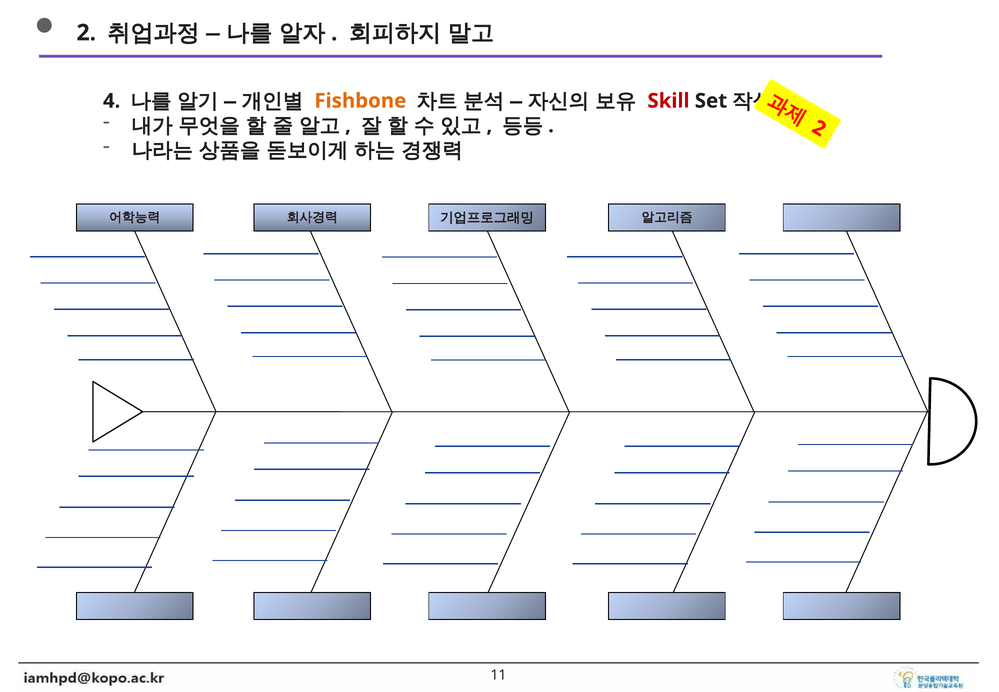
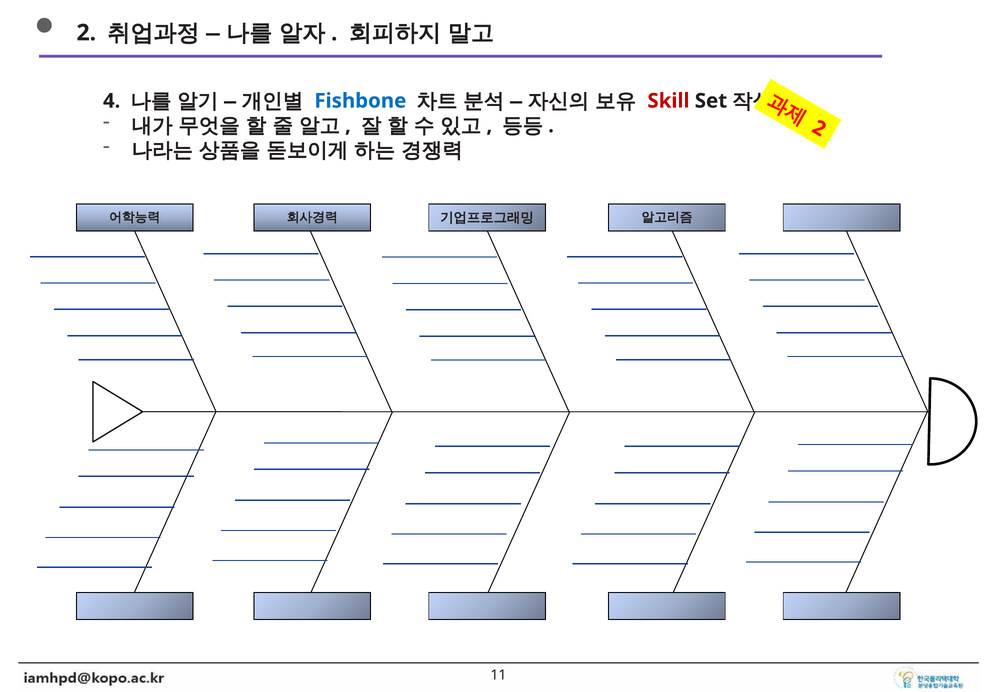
Fishbone colour: orange -> blue
